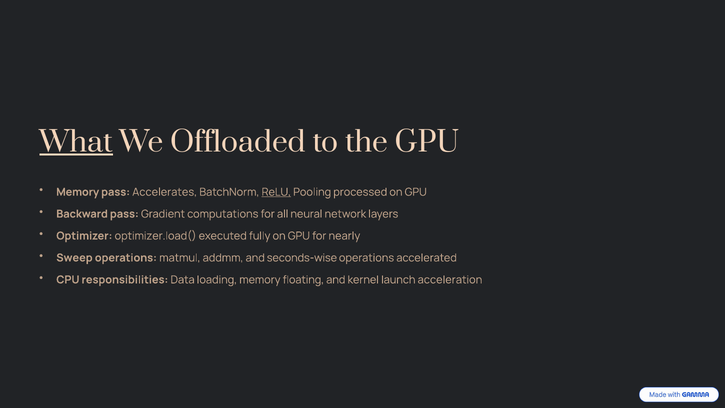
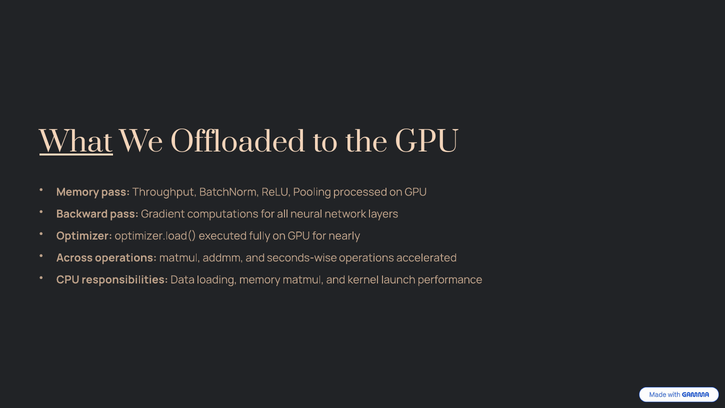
Accelerates: Accelerates -> Throughput
ReLU underline: present -> none
Sweep: Sweep -> Across
memory floating: floating -> matmul
acceleration: acceleration -> performance
